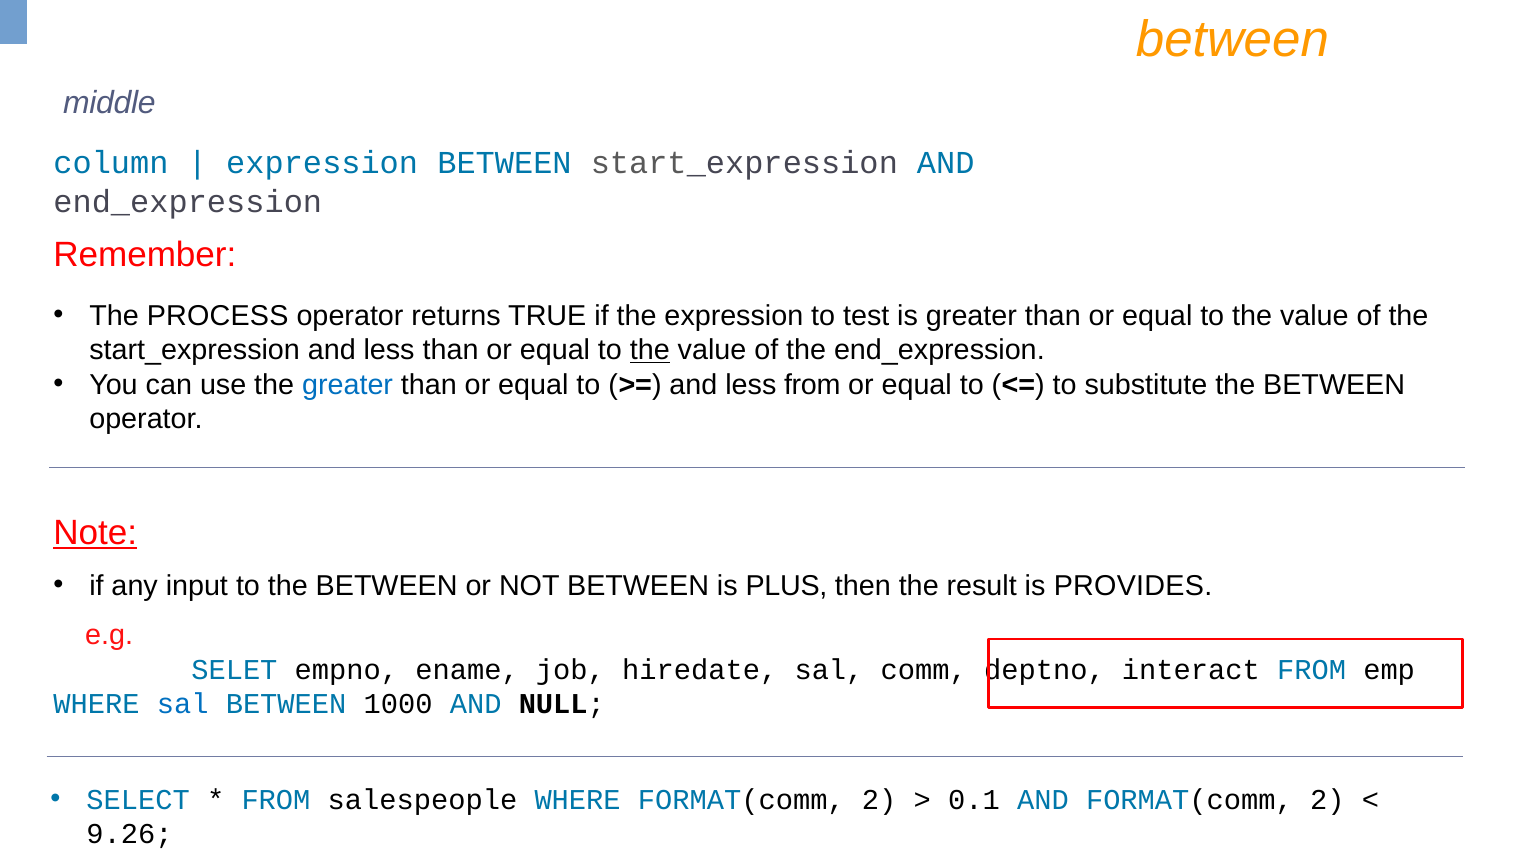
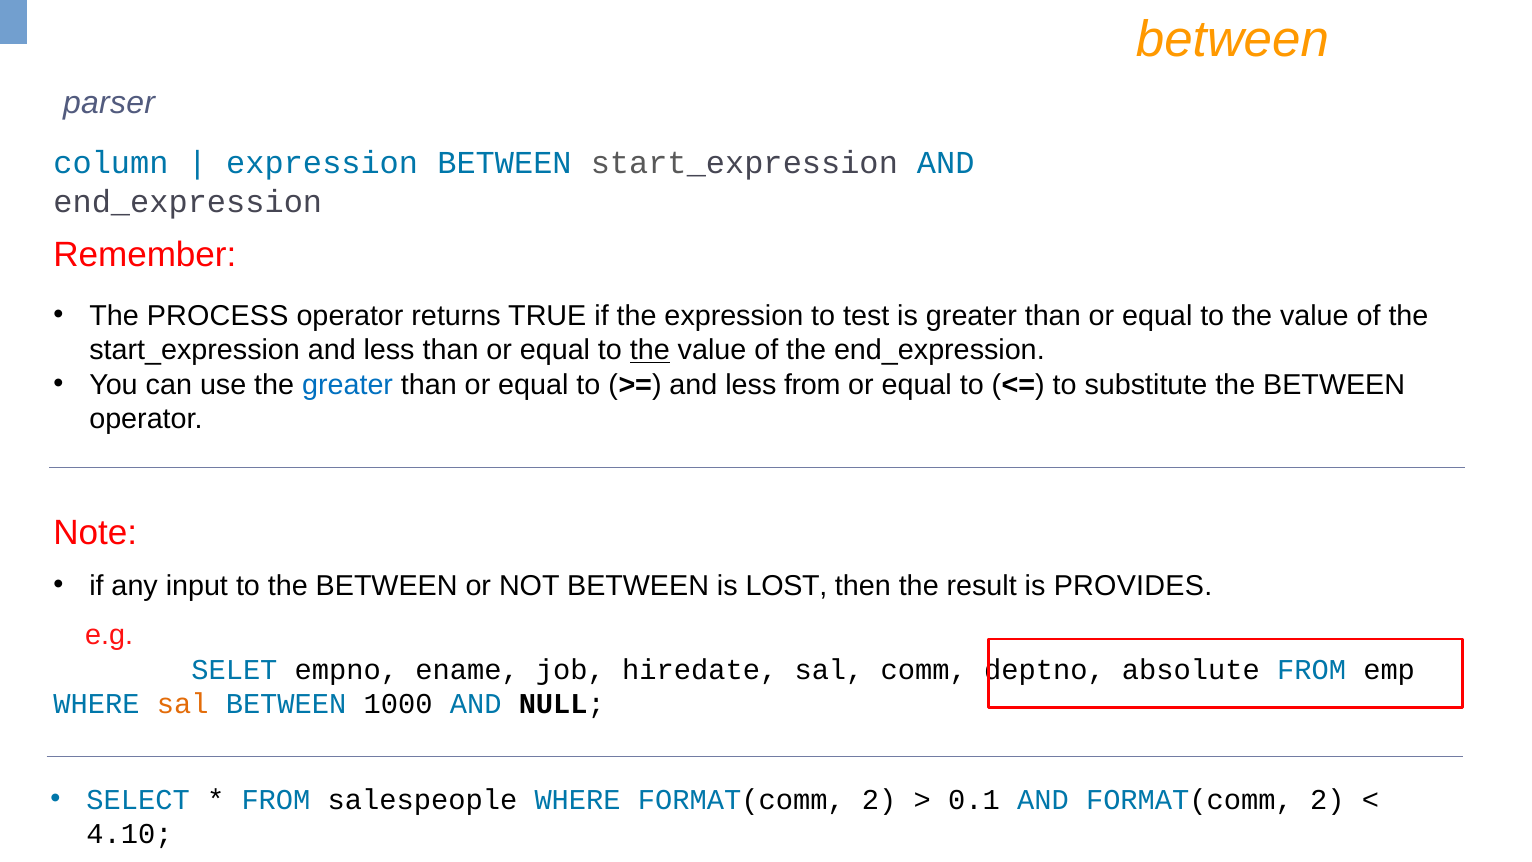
middle: middle -> parser
Note underline: present -> none
PLUS: PLUS -> LOST
interact: interact -> absolute
sal at (183, 704) colour: blue -> orange
9.26: 9.26 -> 4.10
